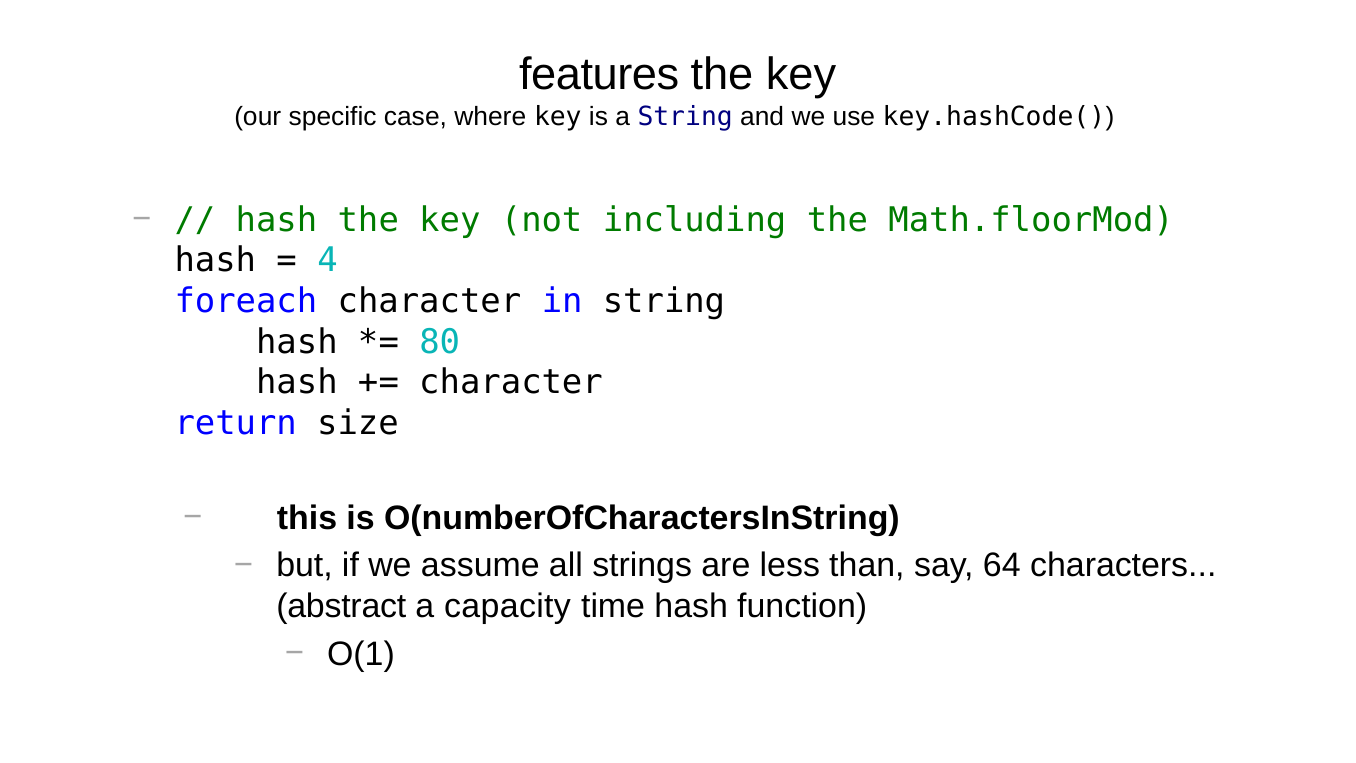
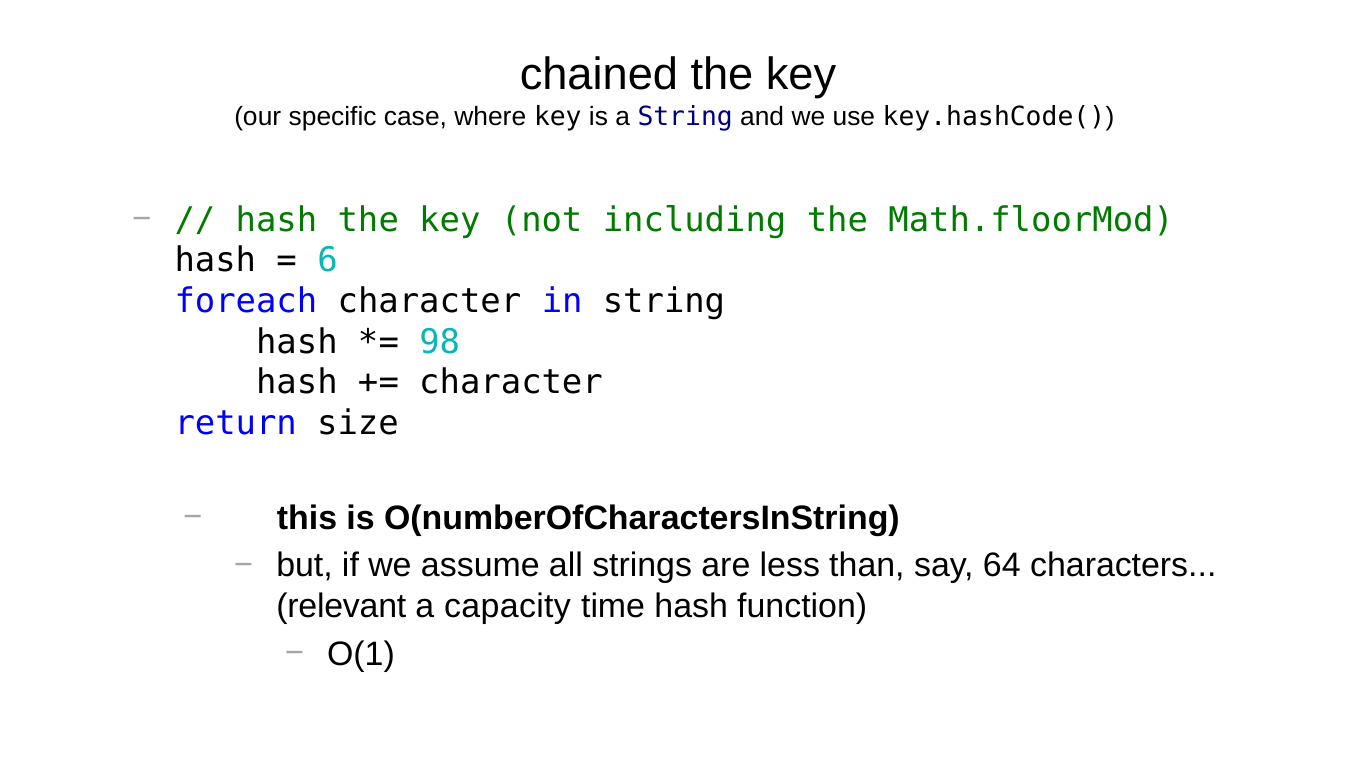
features: features -> chained
4: 4 -> 6
80: 80 -> 98
abstract: abstract -> relevant
